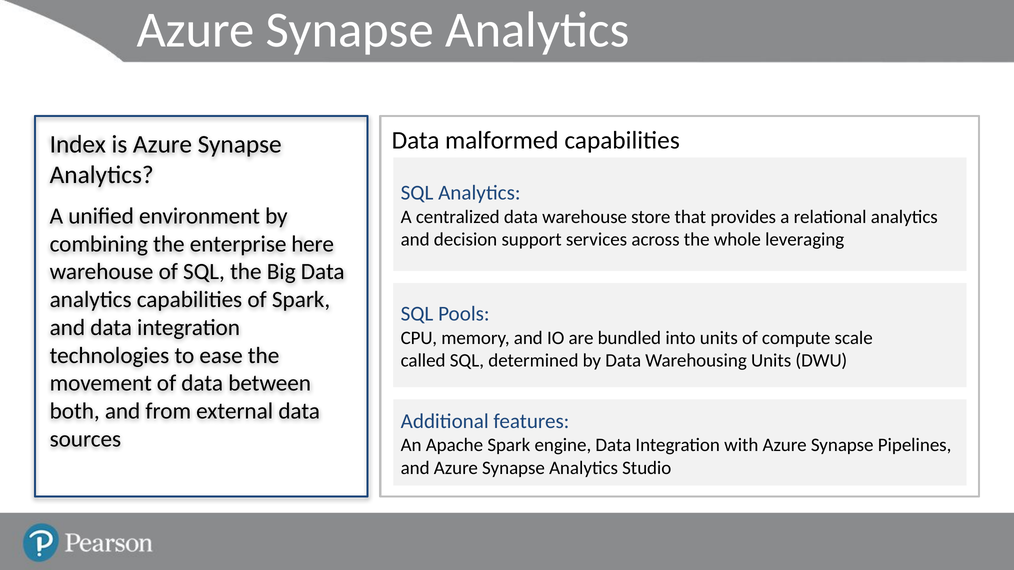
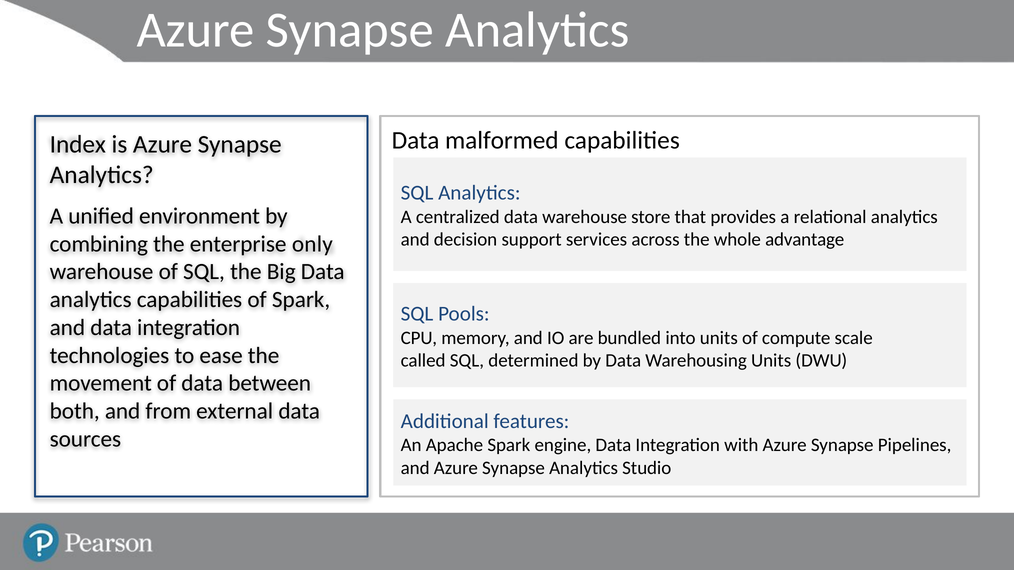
leveraging: leveraging -> advantage
here: here -> only
